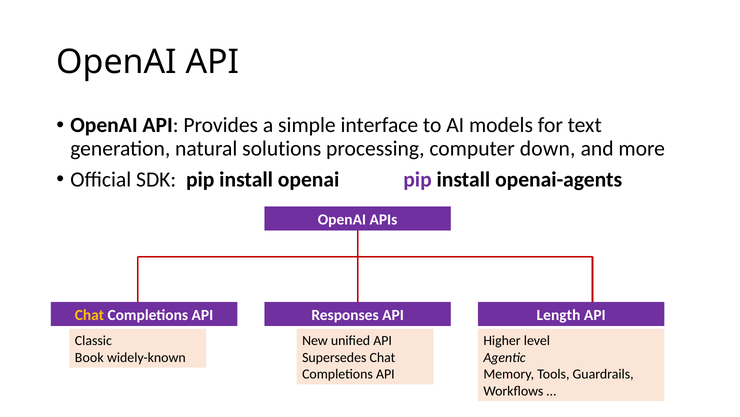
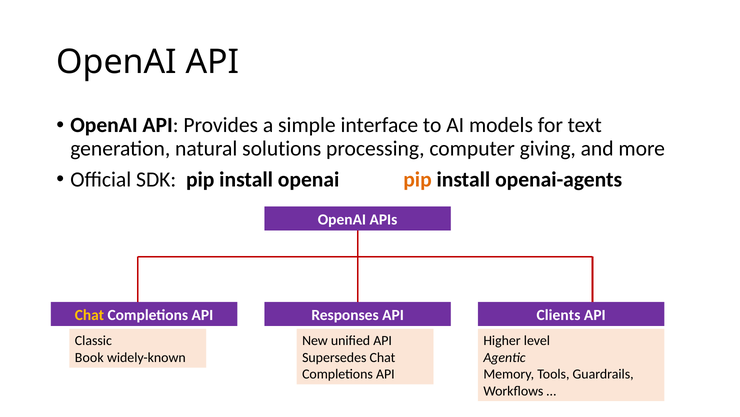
down: down -> giving
pip at (417, 179) colour: purple -> orange
Length: Length -> Clients
